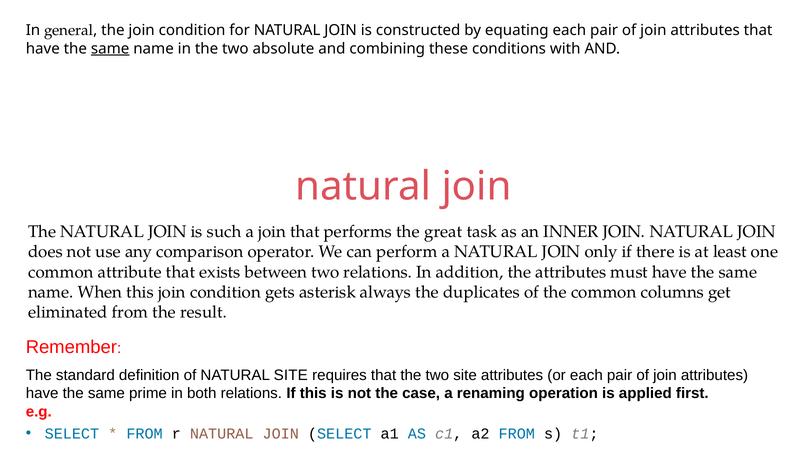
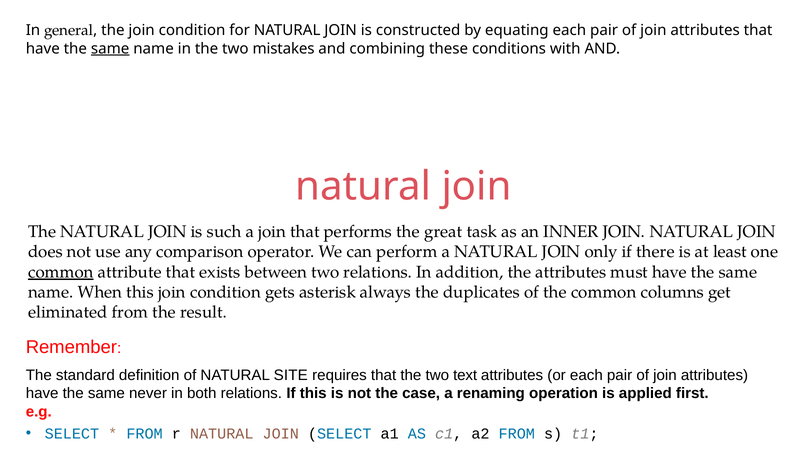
absolute: absolute -> mistakes
common at (61, 272) underline: none -> present
two site: site -> text
prime: prime -> never
